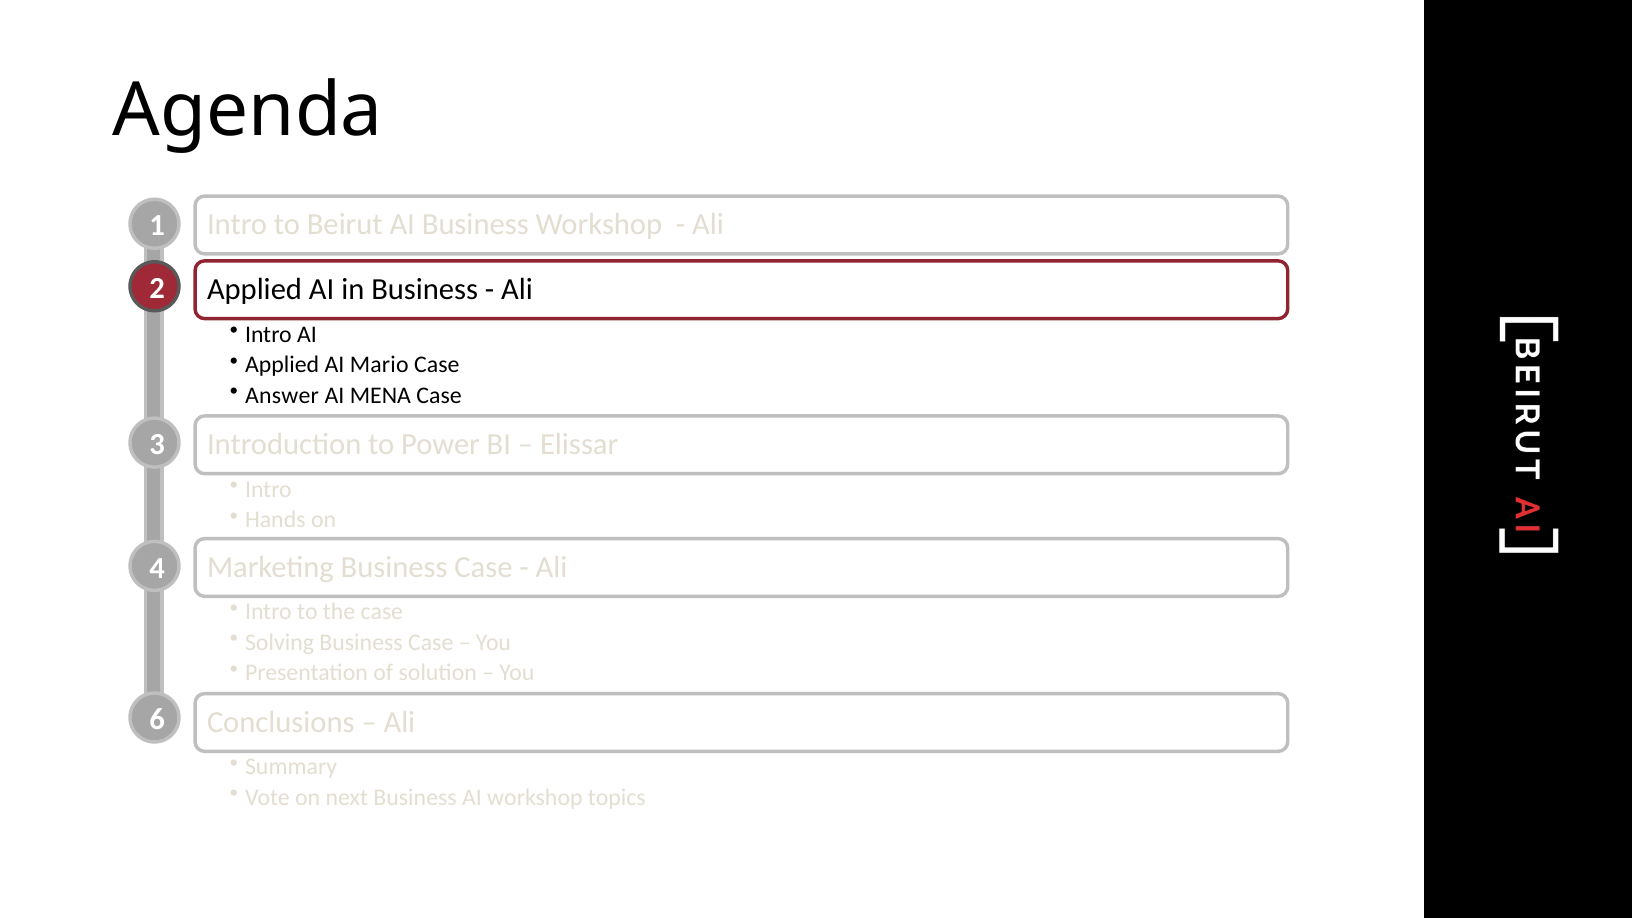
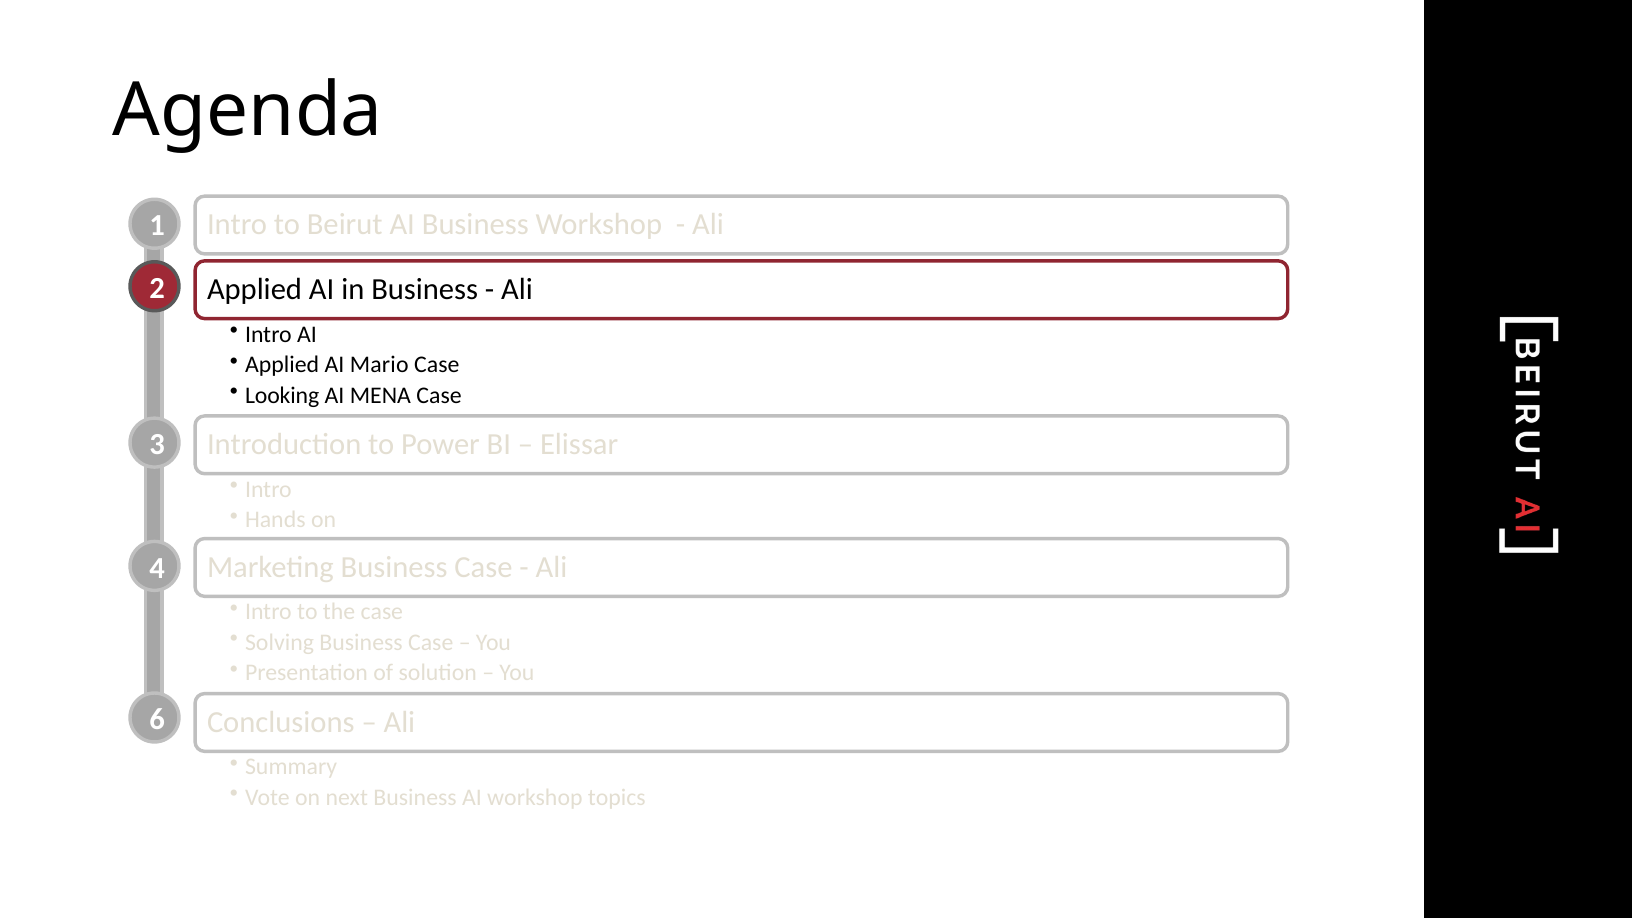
Answer: Answer -> Looking
